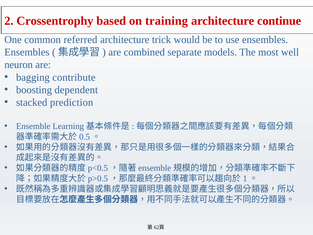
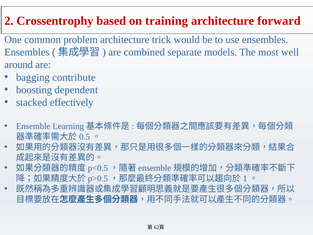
continue: continue -> forward
referred: referred -> problem
neuron: neuron -> around
prediction: prediction -> effectively
